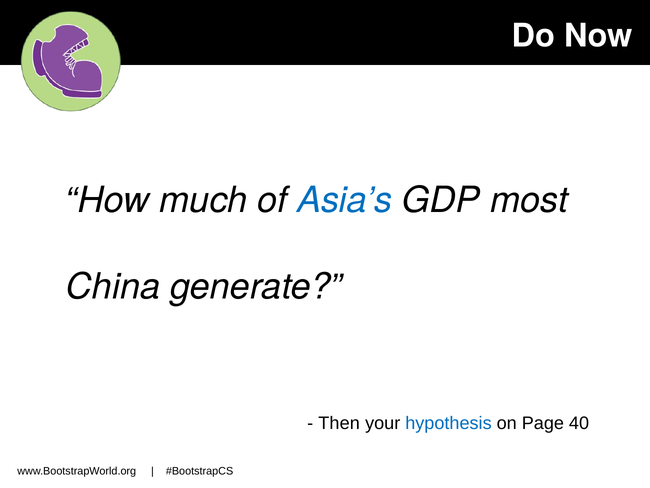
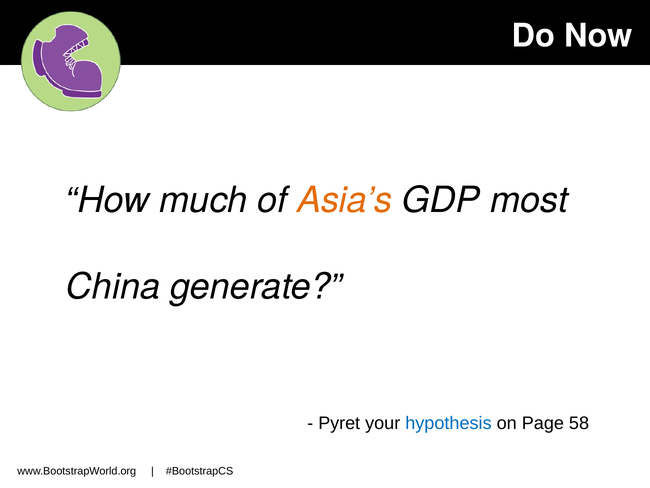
Asia’s colour: blue -> orange
Then: Then -> Pyret
40: 40 -> 58
